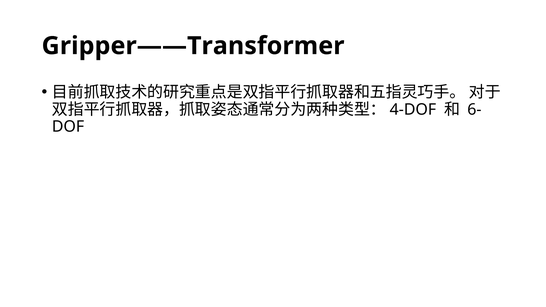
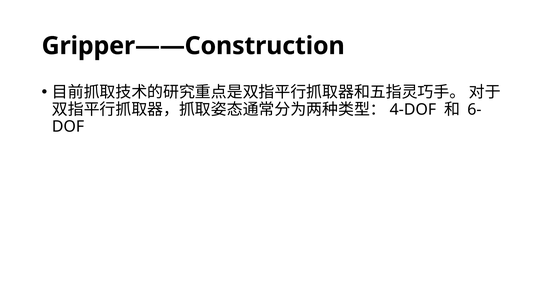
Gripper——Transformer: Gripper——Transformer -> Gripper——Construction
